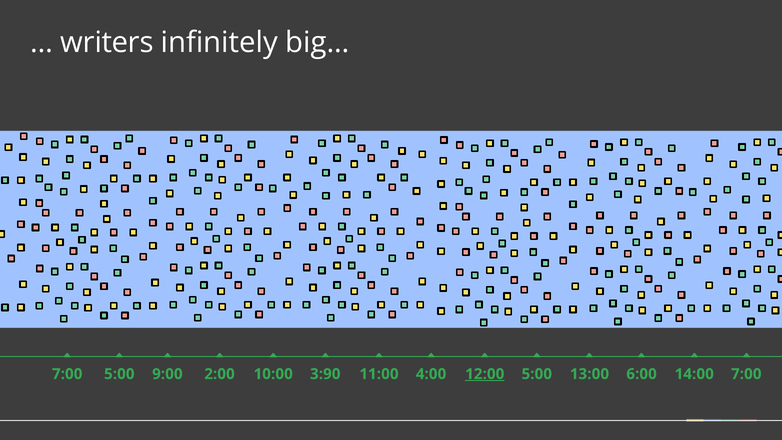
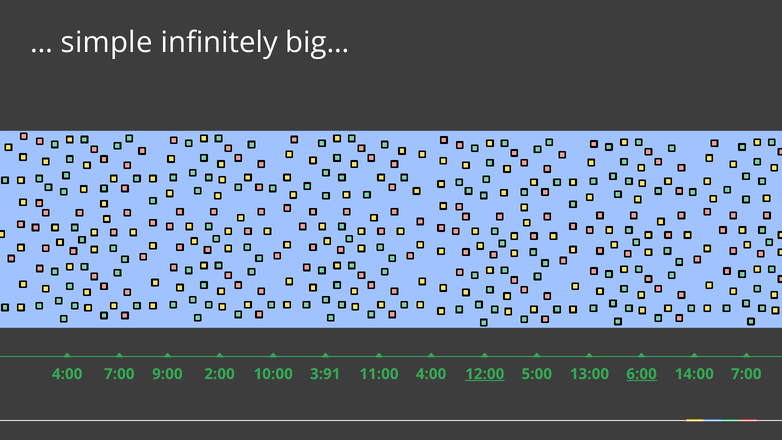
writers: writers -> simple
7:00 at (67, 374): 7:00 -> 4:00
5:00 at (119, 374): 5:00 -> 7:00
3:90: 3:90 -> 3:91
6:00 underline: none -> present
